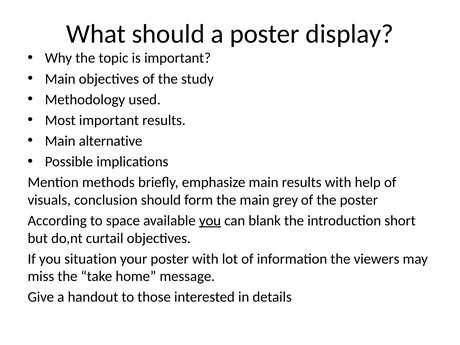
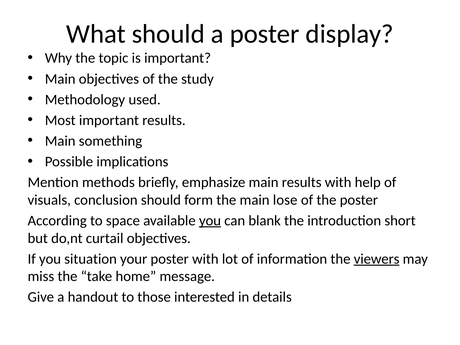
alternative: alternative -> something
grey: grey -> lose
viewers underline: none -> present
